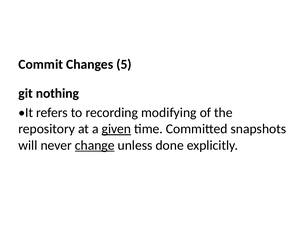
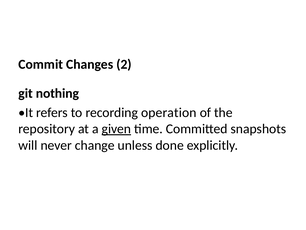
5: 5 -> 2
modifying: modifying -> operation
change underline: present -> none
